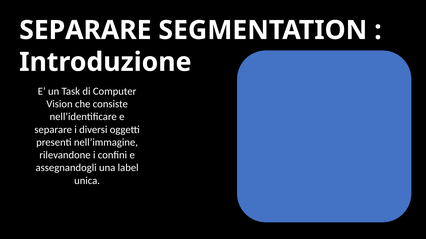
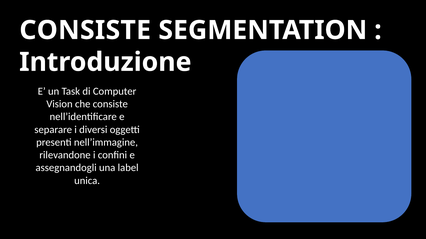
SEPARARE at (85, 30): SEPARARE -> CONSISTE
